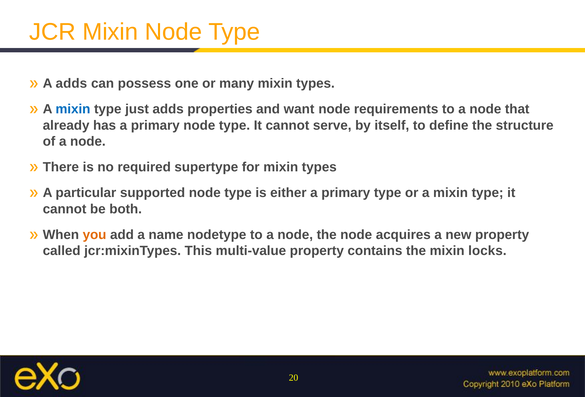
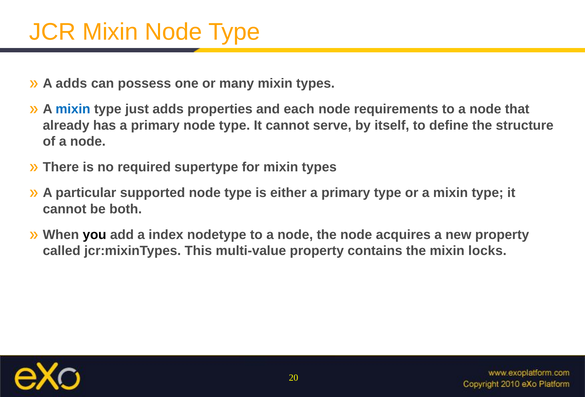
want: want -> each
you colour: orange -> black
name: name -> index
